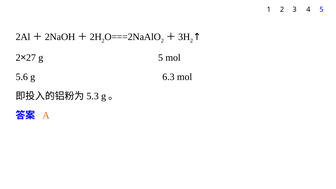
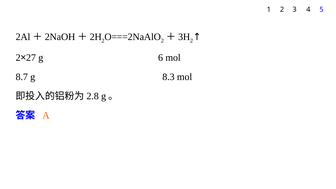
g 5: 5 -> 6
5.6: 5.6 -> 8.7
6.3: 6.3 -> 8.3
5.3: 5.3 -> 2.8
